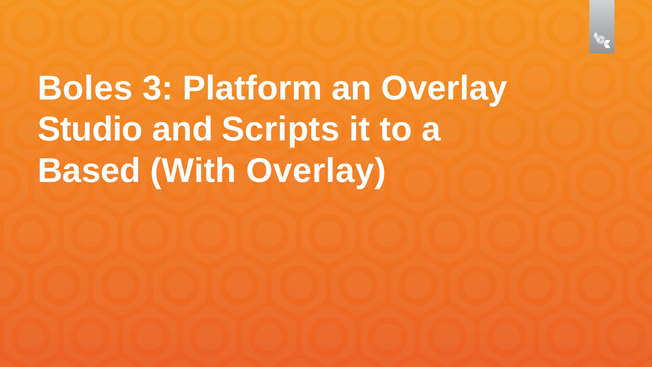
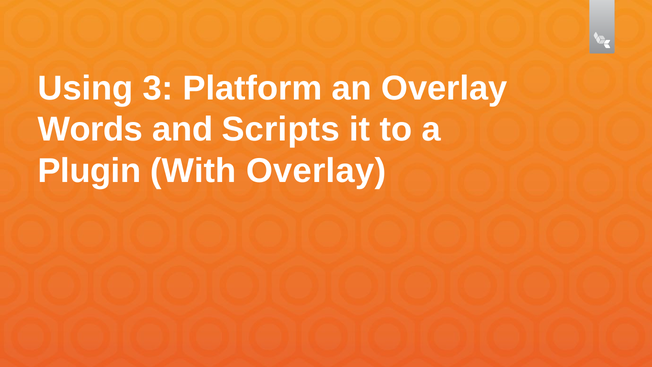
Boles: Boles -> Using
Studio: Studio -> Words
Based: Based -> Plugin
